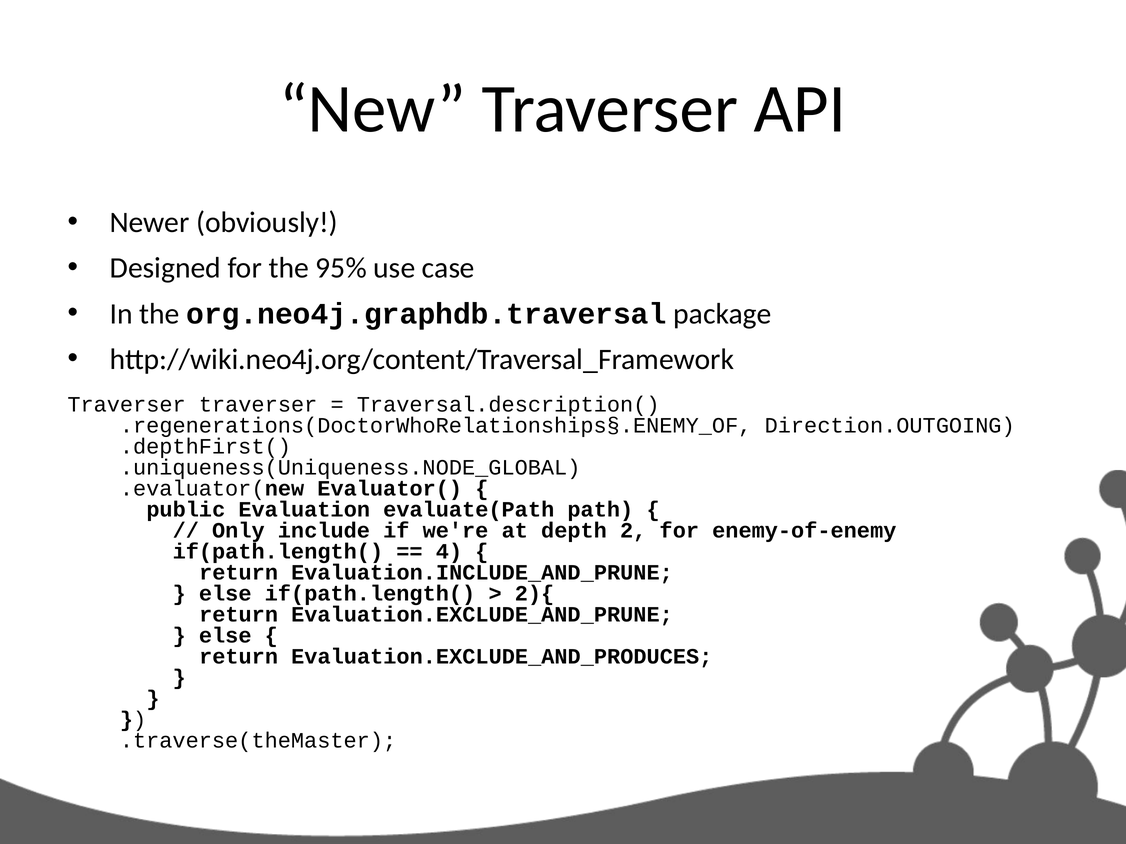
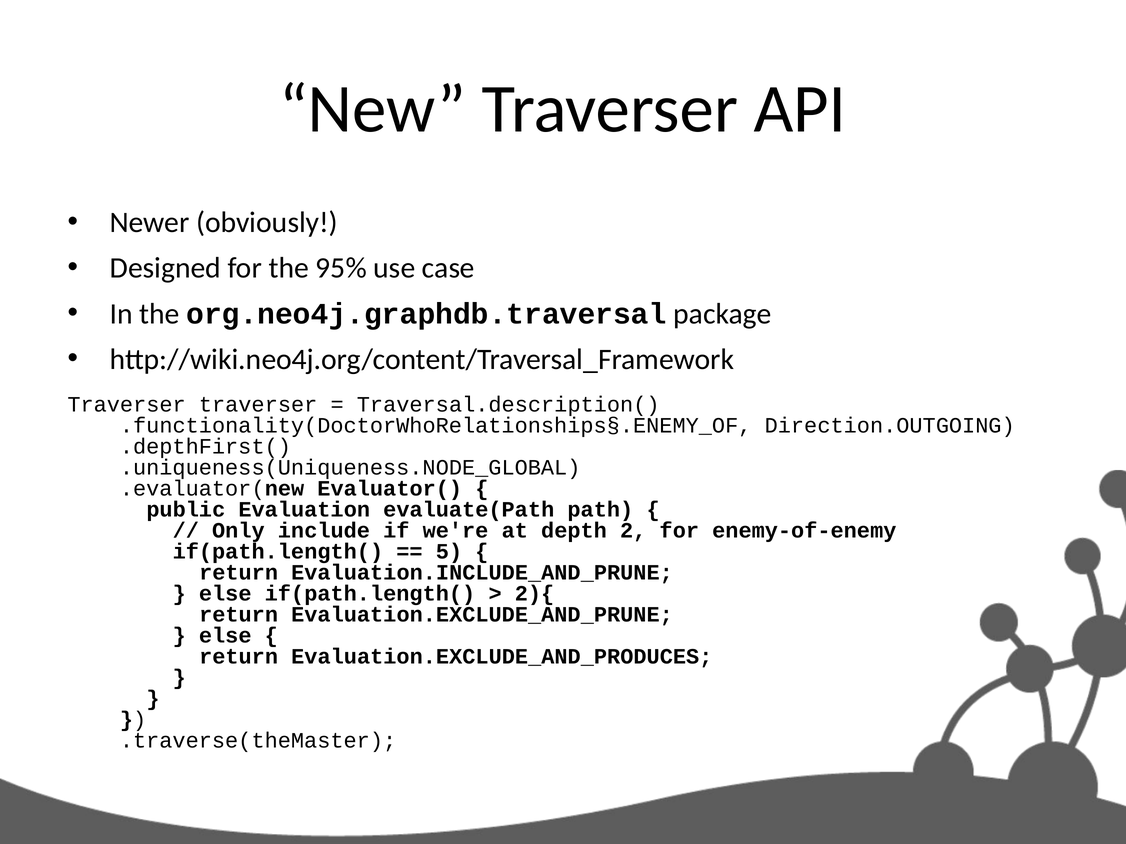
.regenerations(DoctorWhoRelationships§.ENEMY_OF: .regenerations(DoctorWhoRelationships§.ENEMY_OF -> .functionality(DoctorWhoRelationships§.ENEMY_OF
4: 4 -> 5
